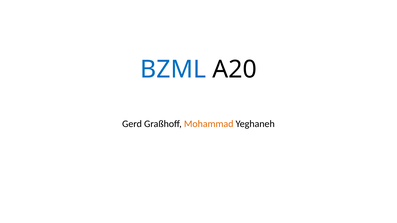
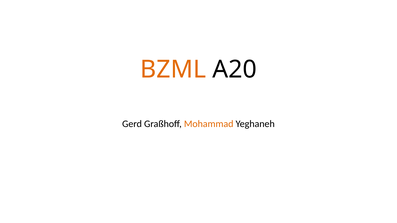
BZML colour: blue -> orange
